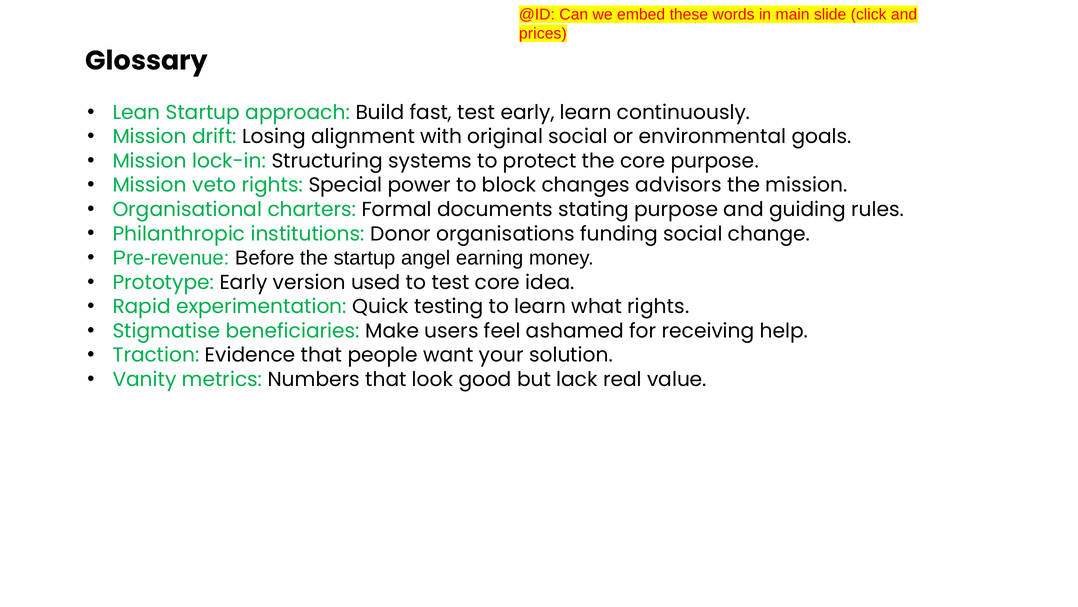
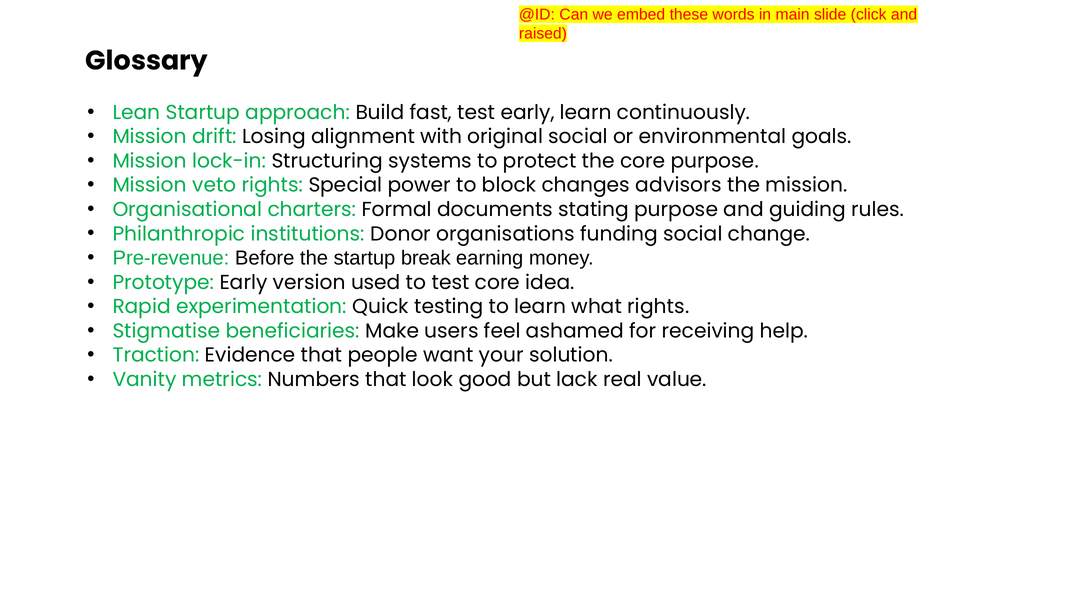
prices: prices -> raised
angel: angel -> break
